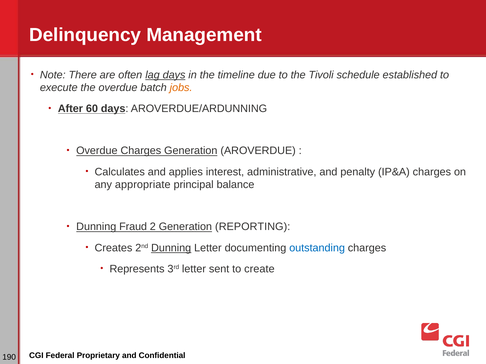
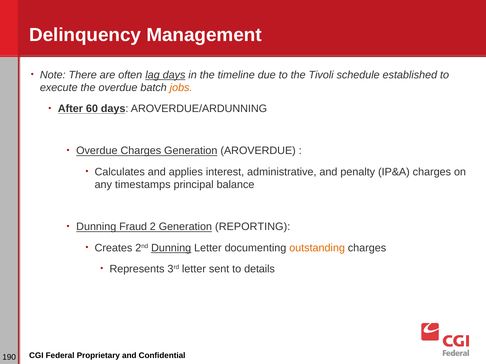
appropriate: appropriate -> timestamps
outstanding colour: blue -> orange
create: create -> details
